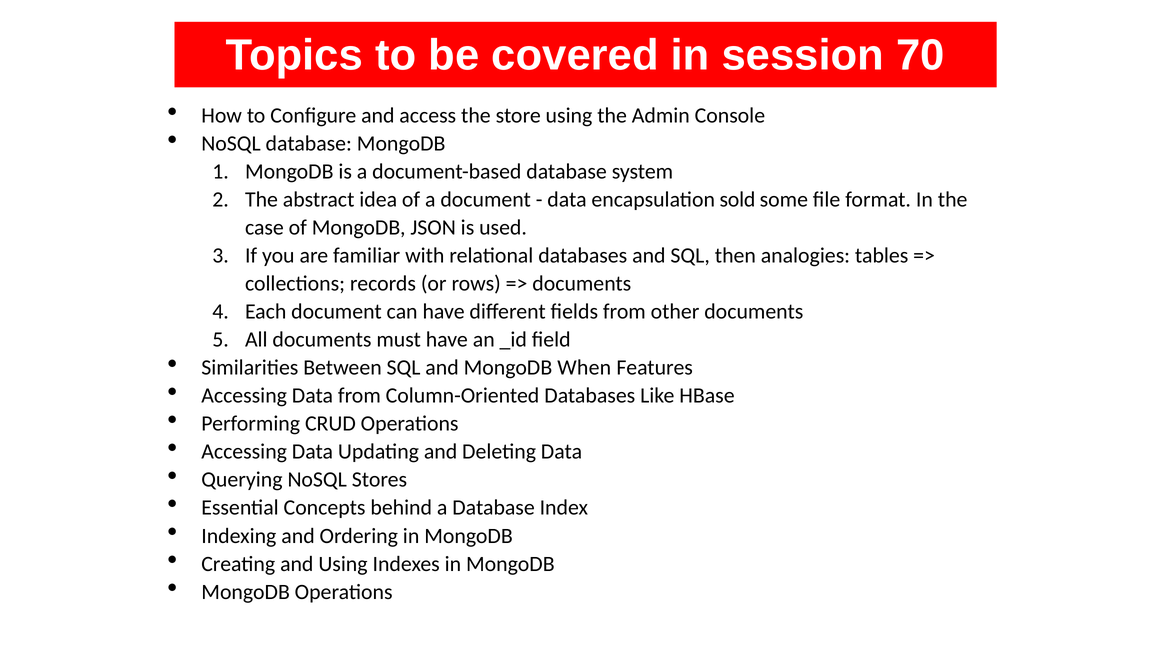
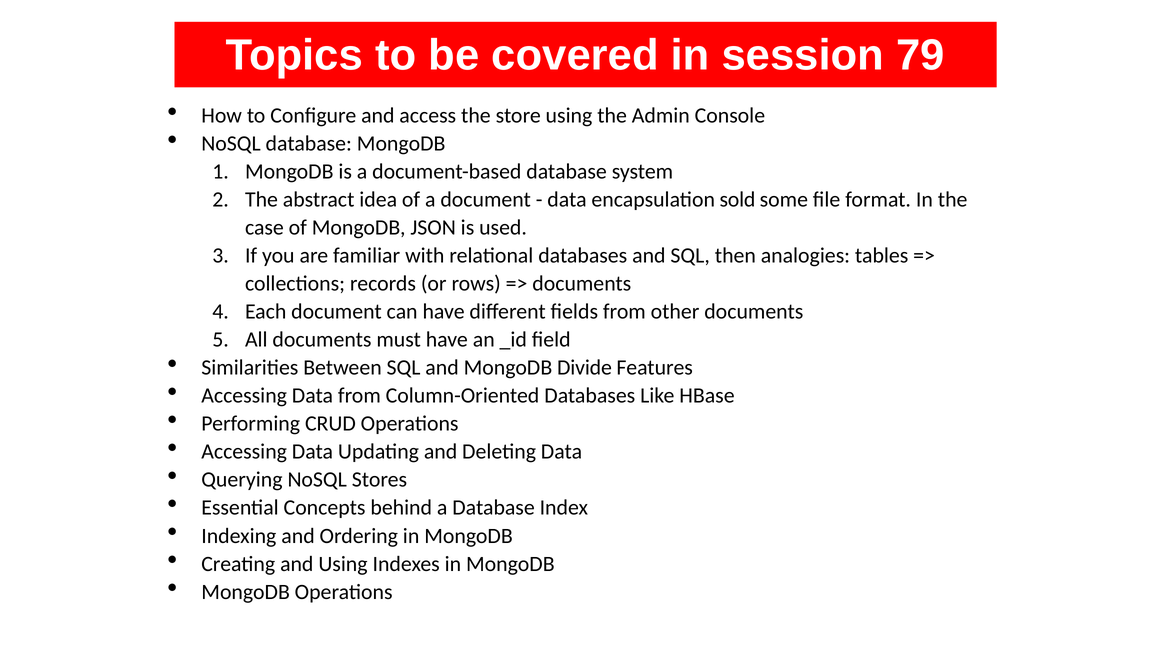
70: 70 -> 79
When: When -> Divide
